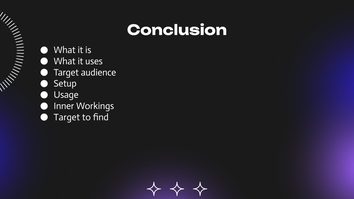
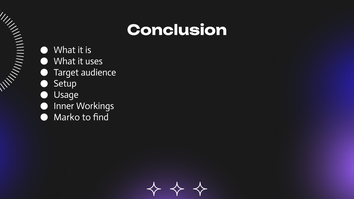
Target at (67, 117): Target -> Marko
